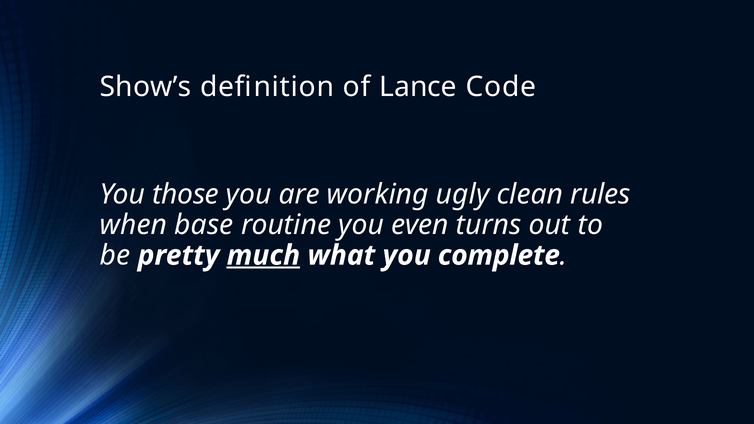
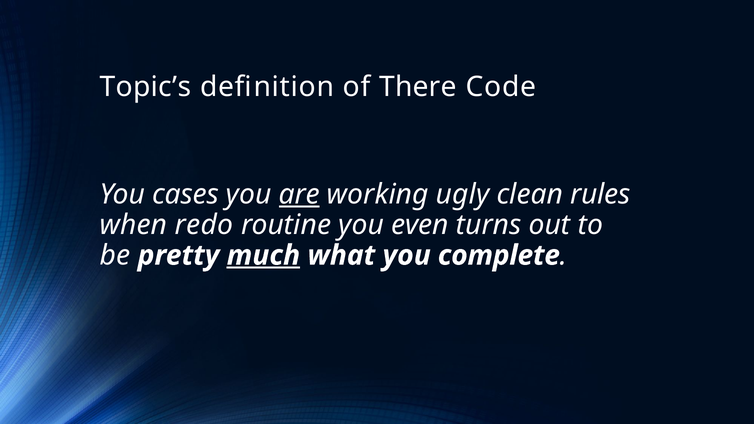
Show’s: Show’s -> Topic’s
Lance: Lance -> There
those: those -> cases
are underline: none -> present
base: base -> redo
